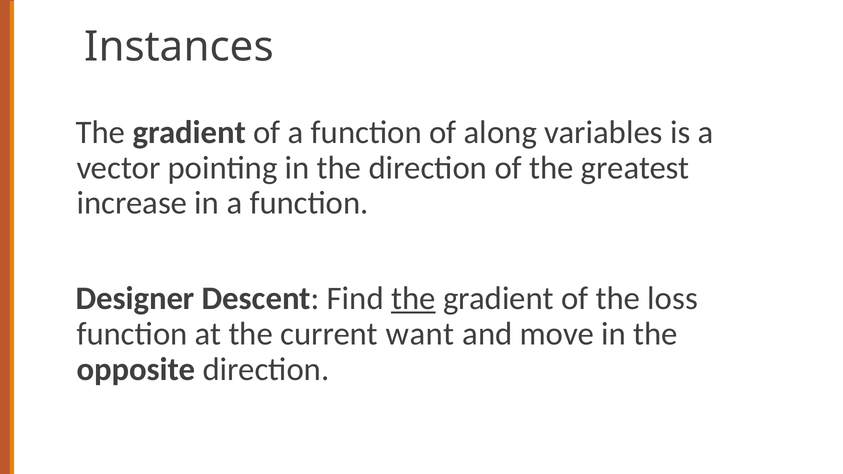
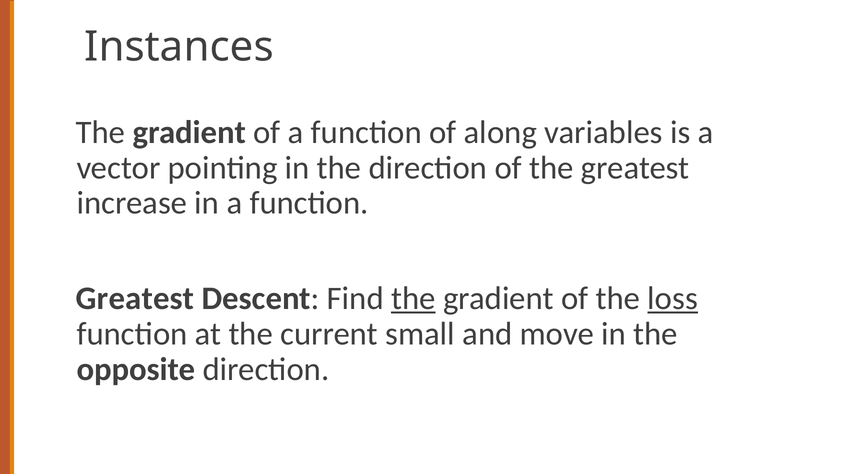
Designer at (135, 299): Designer -> Greatest
loss underline: none -> present
want: want -> small
